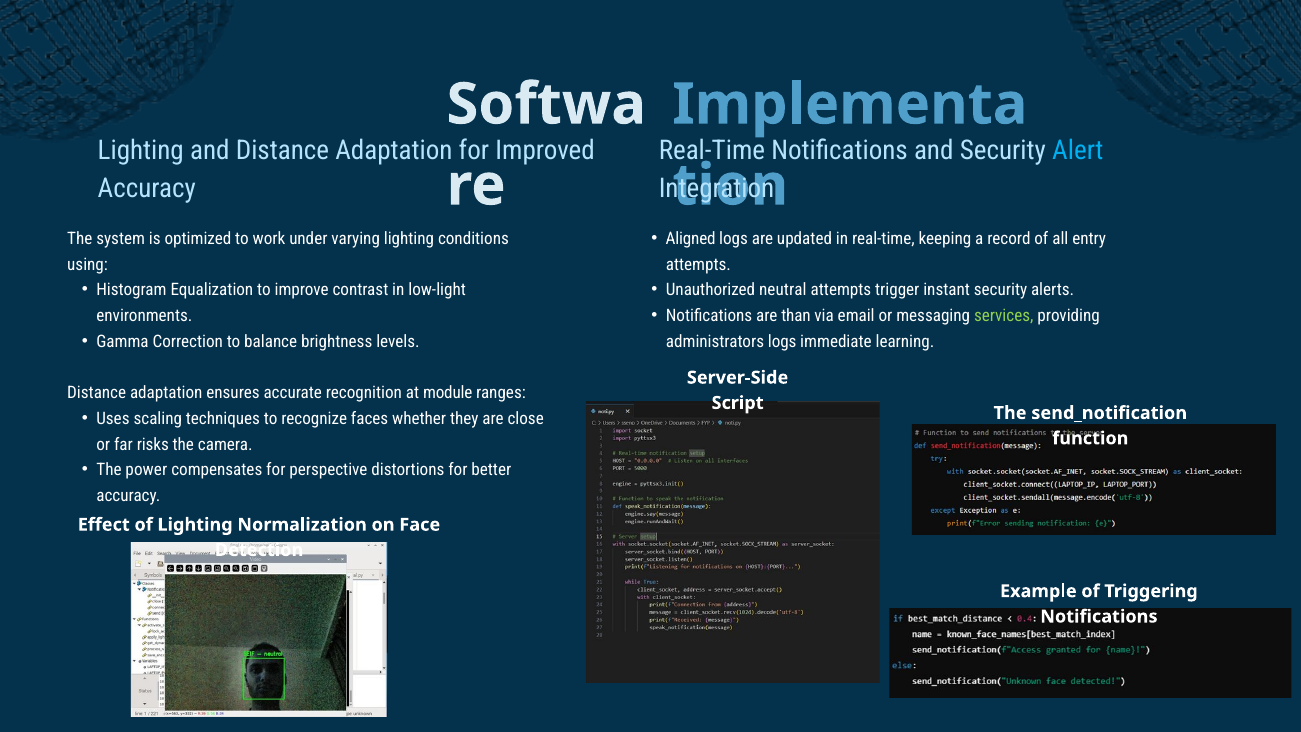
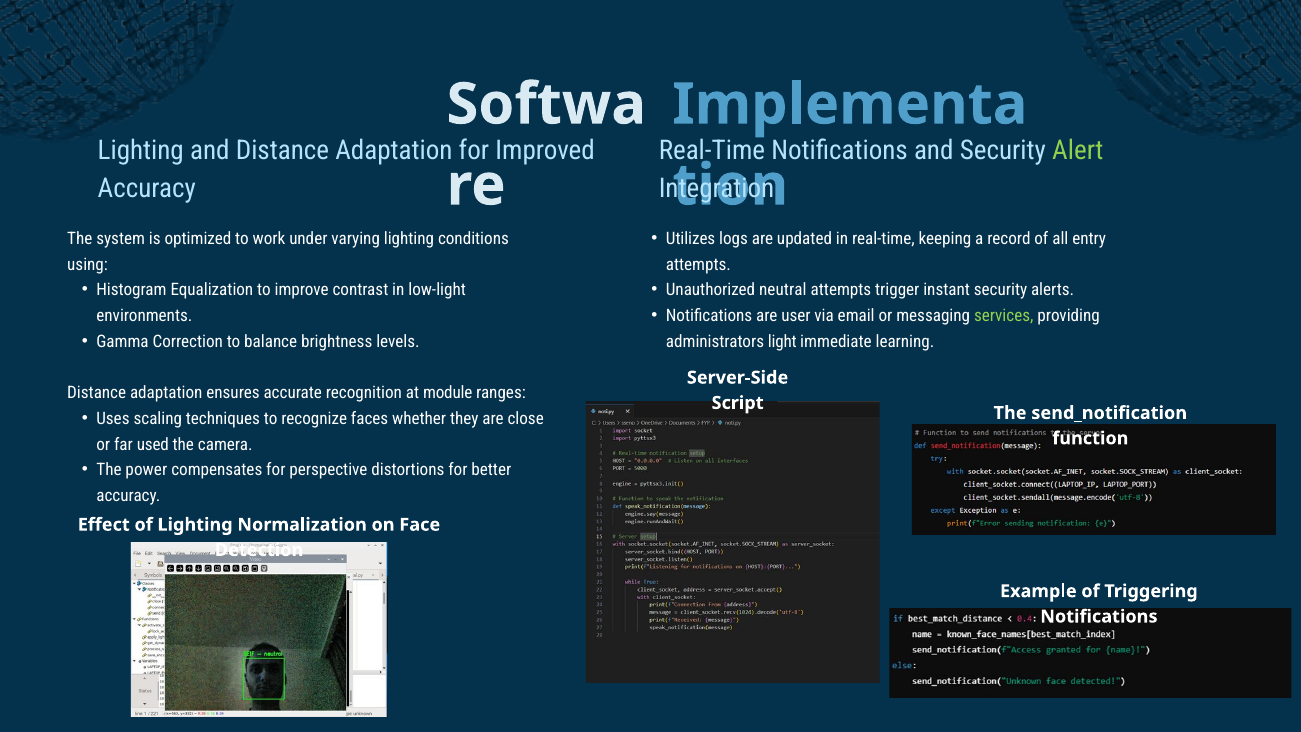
Alert colour: light blue -> light green
Aligned: Aligned -> Utilizes
than: than -> user
administrators logs: logs -> light
risks: risks -> used
